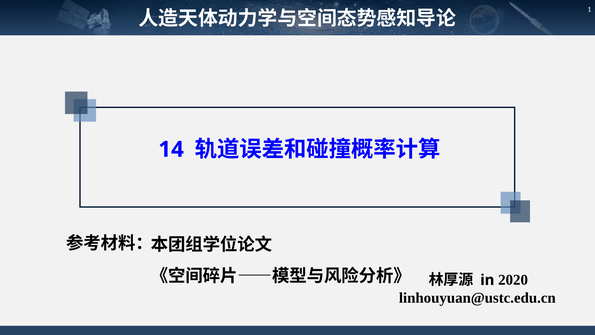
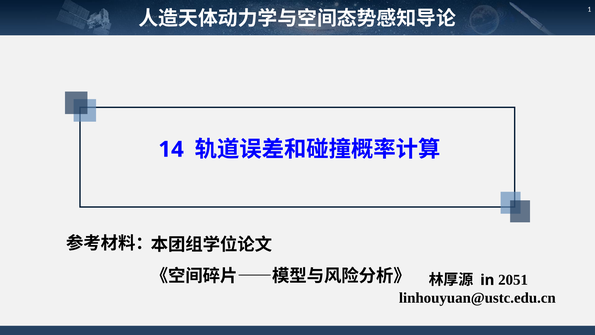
2020: 2020 -> 2051
